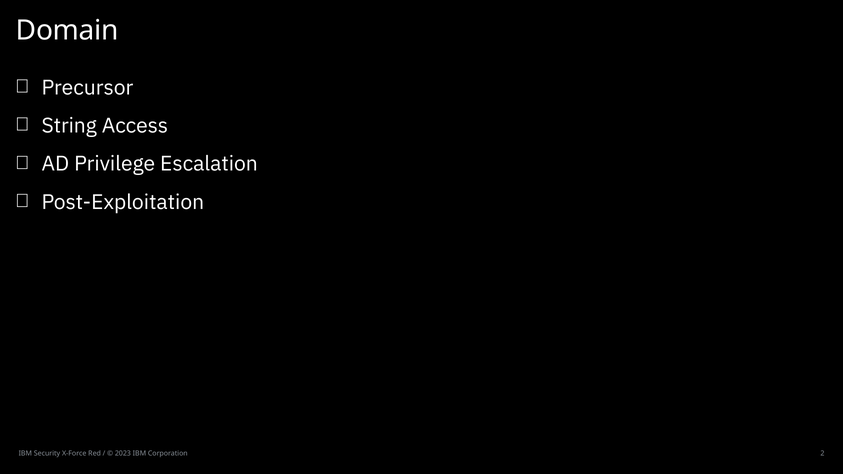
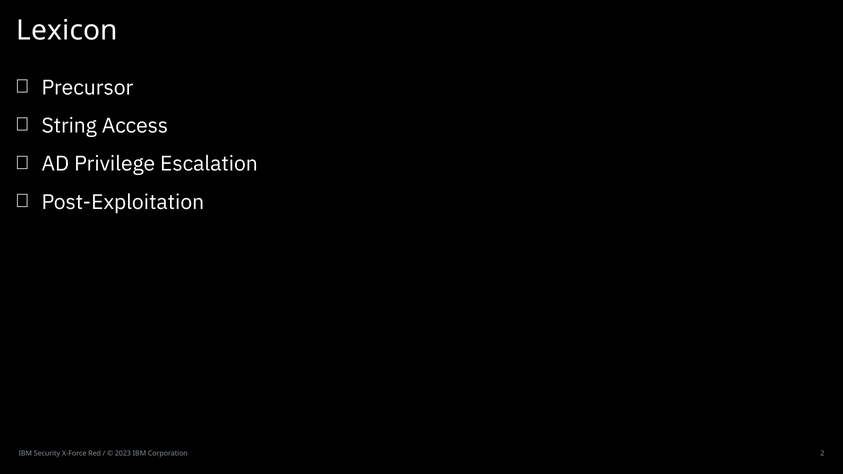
Domain: Domain -> Lexicon
